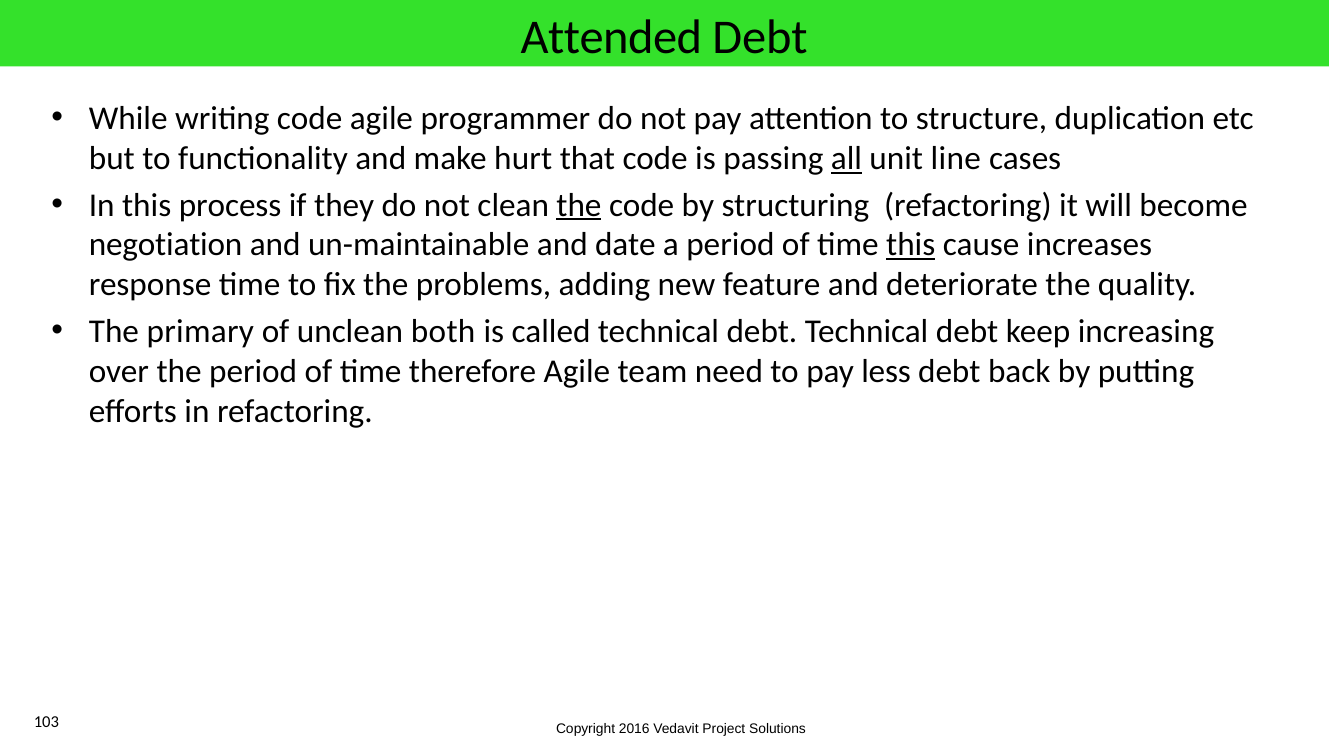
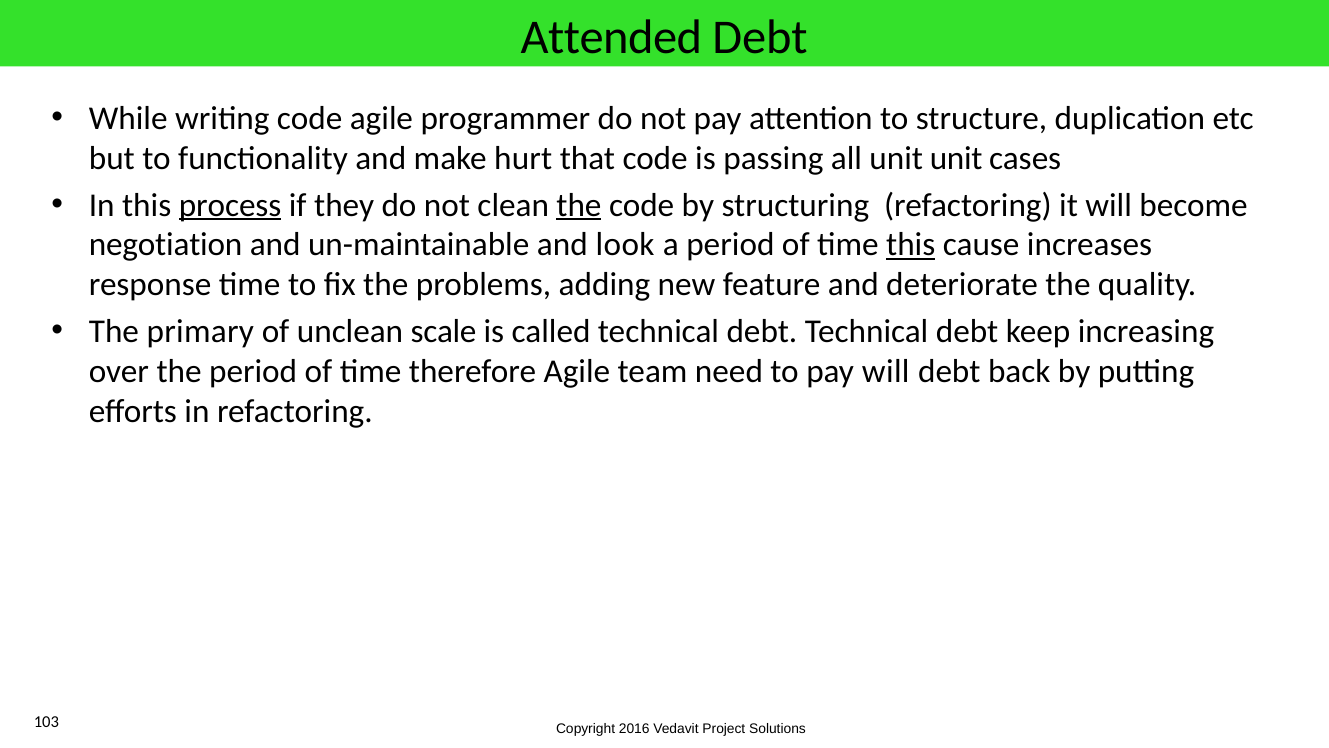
all underline: present -> none
unit line: line -> unit
process underline: none -> present
date: date -> look
both: both -> scale
pay less: less -> will
